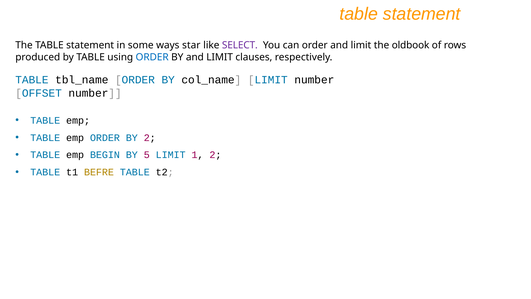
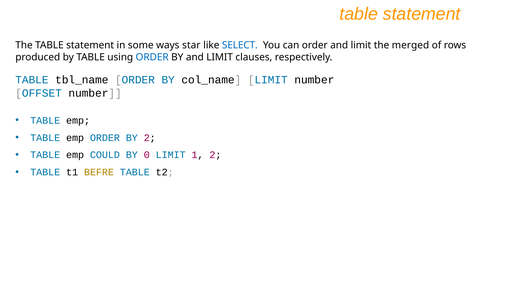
SELECT colour: purple -> blue
oldbook: oldbook -> merged
BEGIN: BEGIN -> COULD
5: 5 -> 0
